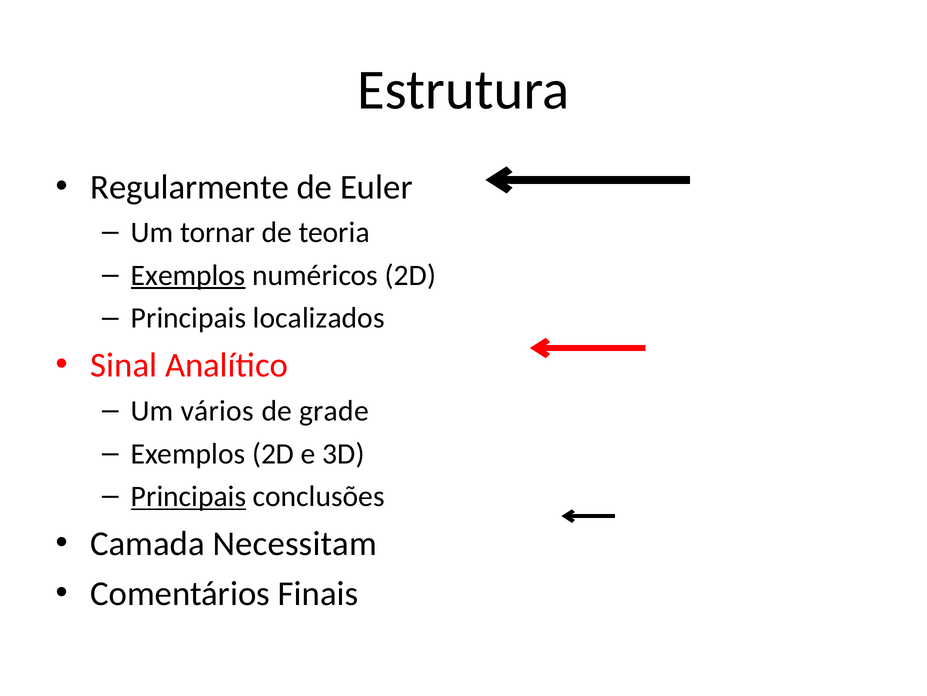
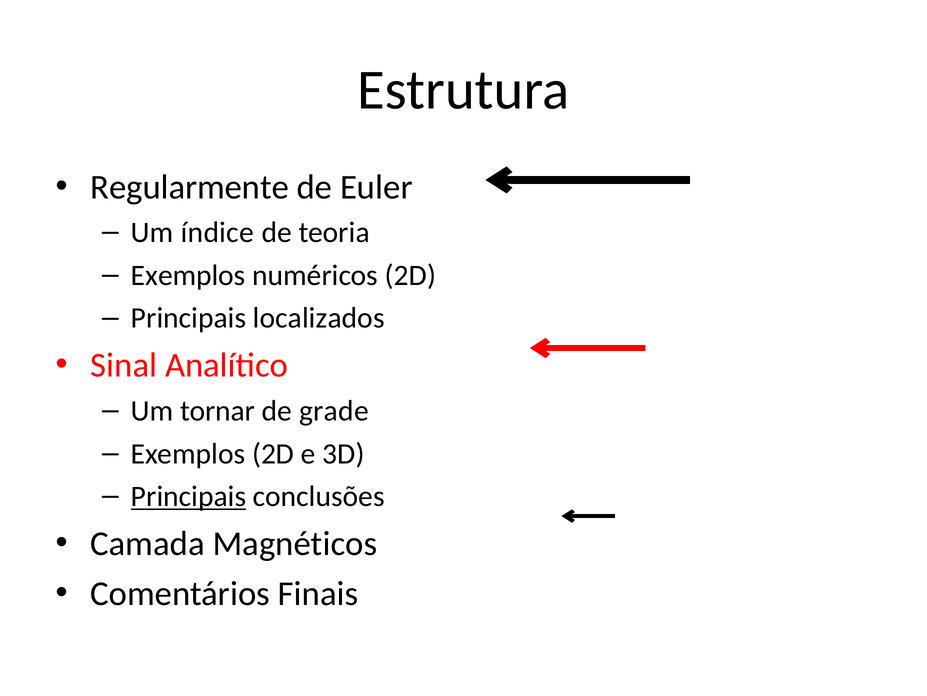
tornar: tornar -> índice
Exemplos at (188, 275) underline: present -> none
vários: vários -> tornar
Necessitam: Necessitam -> Magnéticos
